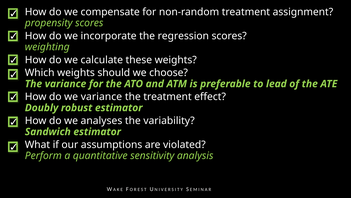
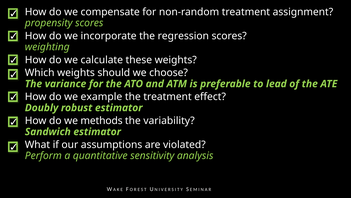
we variance: variance -> example
analyses: analyses -> methods
